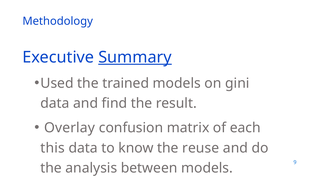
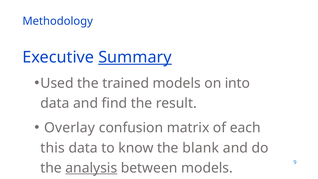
gini: gini -> into
reuse: reuse -> blank
analysis underline: none -> present
